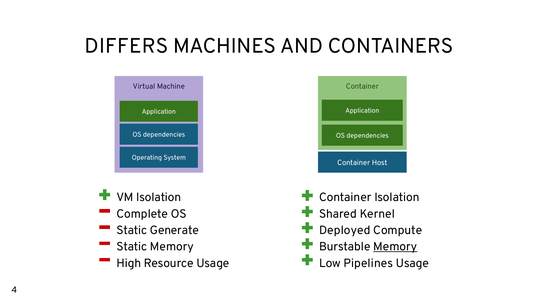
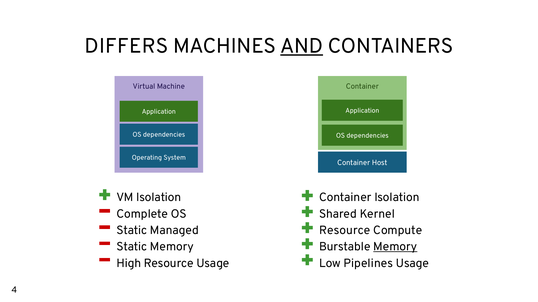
AND underline: none -> present
Generate: Generate -> Managed
Deployed at (345, 231): Deployed -> Resource
